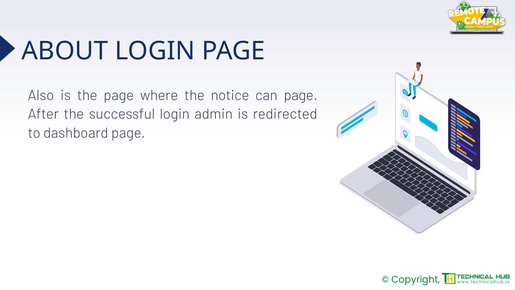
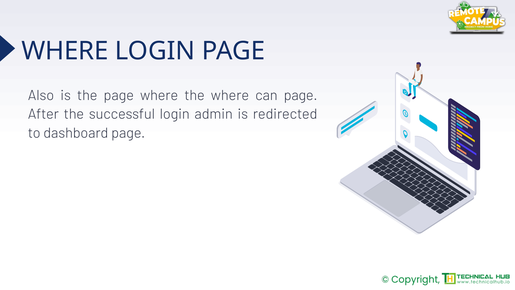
ABOUT at (65, 51): ABOUT -> WHERE
the notice: notice -> where
